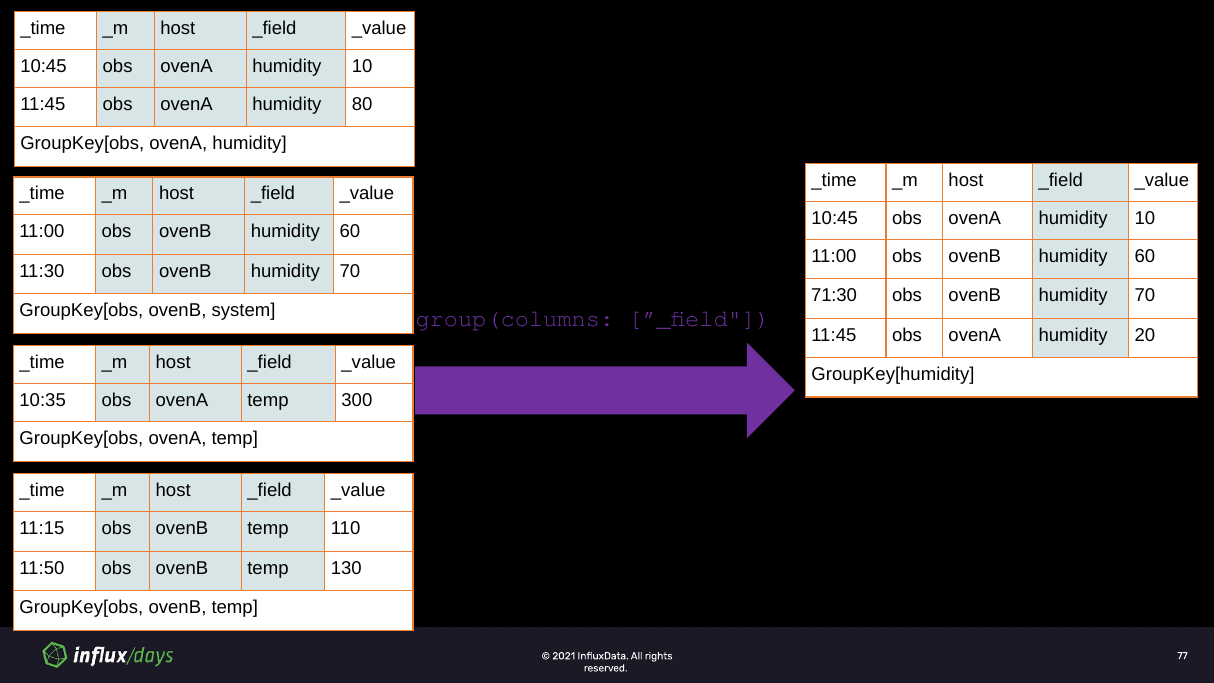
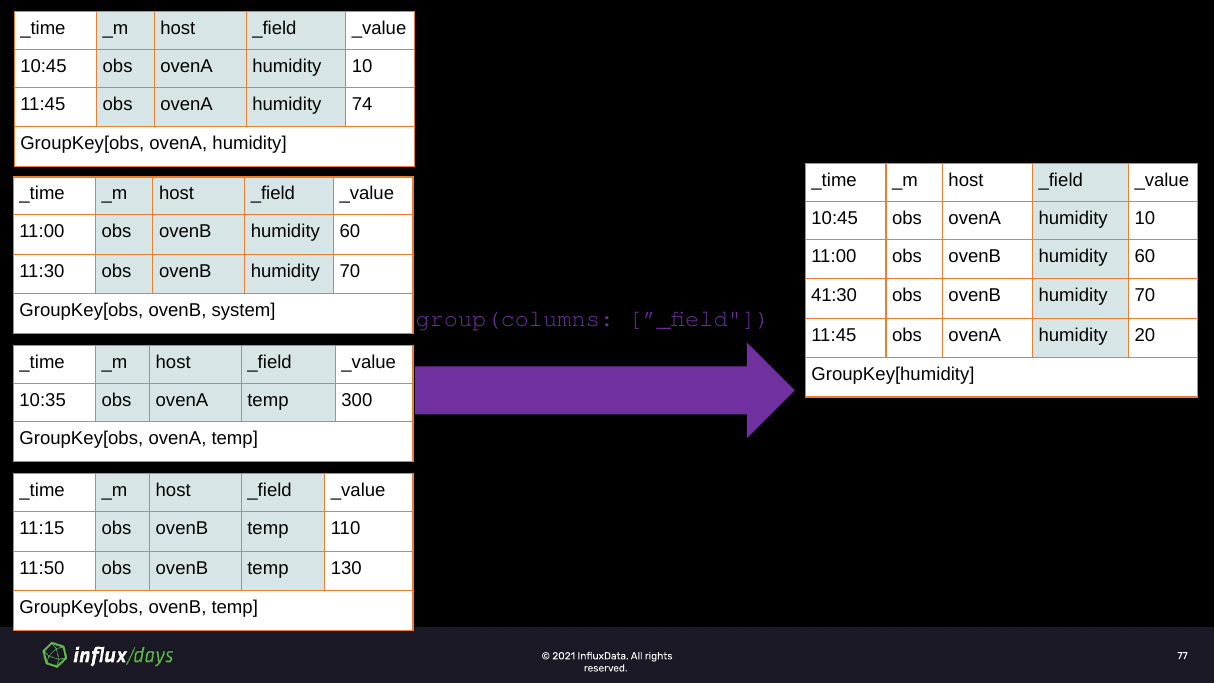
80: 80 -> 74
71:30: 71:30 -> 41:30
